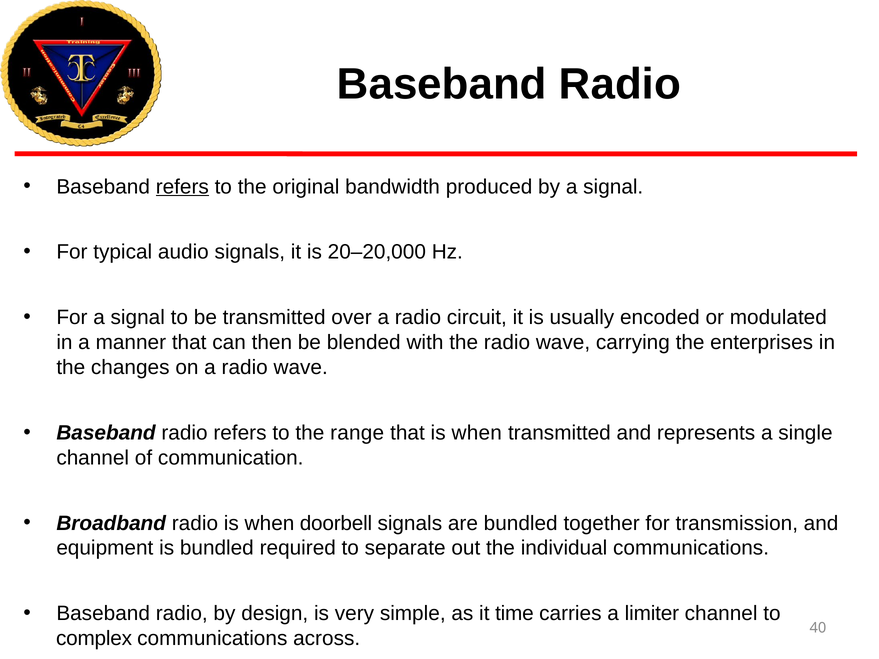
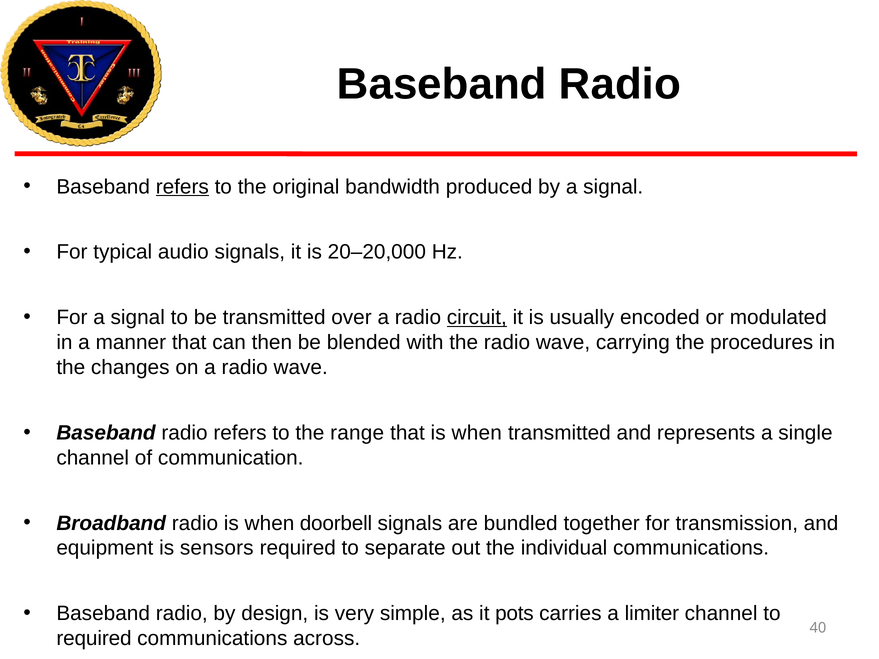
circuit underline: none -> present
enterprises: enterprises -> procedures
is bundled: bundled -> sensors
time: time -> pots
complex at (94, 639): complex -> required
